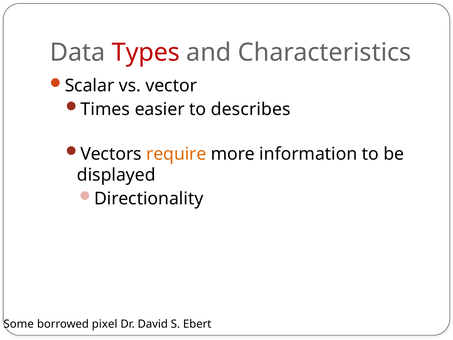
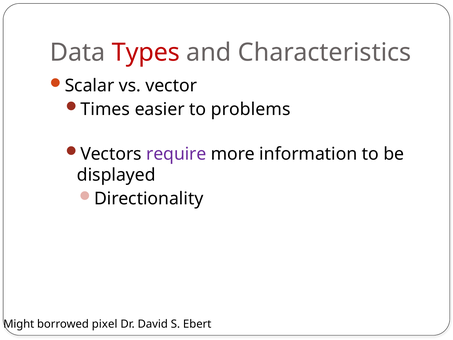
describes: describes -> problems
require colour: orange -> purple
Some: Some -> Might
